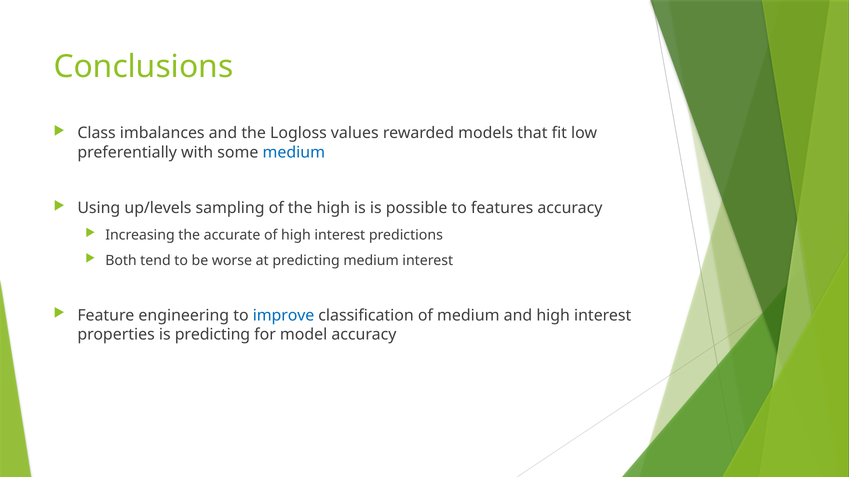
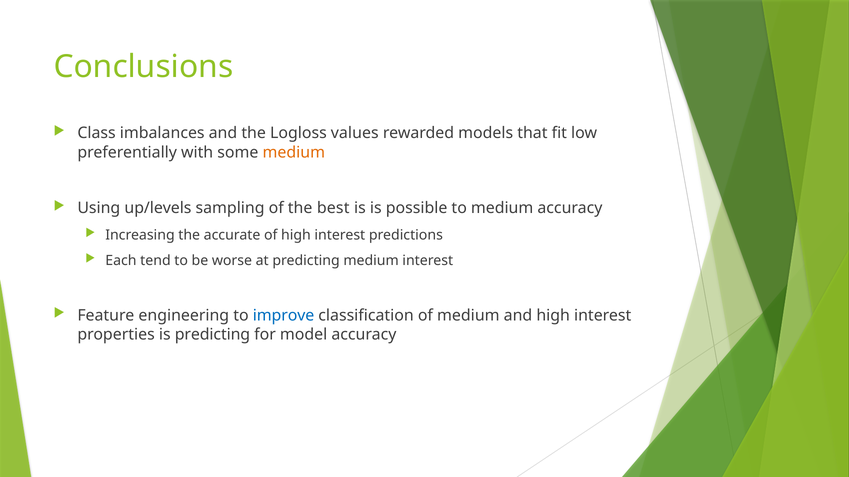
medium at (294, 152) colour: blue -> orange
the high: high -> best
to features: features -> medium
Both: Both -> Each
